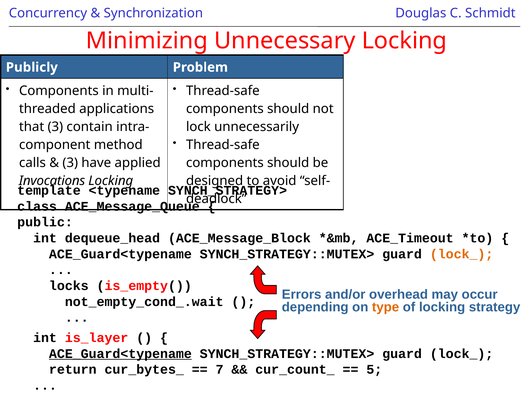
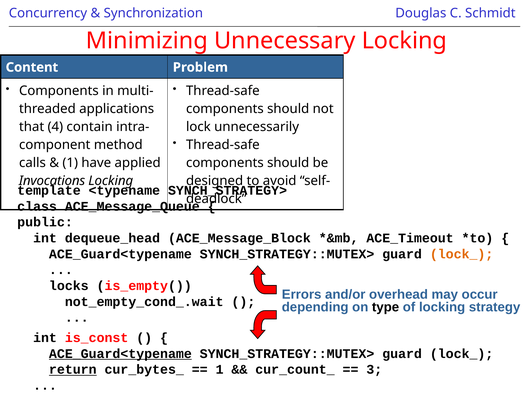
Publicly: Publicly -> Content
that 3: 3 -> 4
3 at (70, 163): 3 -> 1
type colour: orange -> black
is_layer: is_layer -> is_const
return underline: none -> present
7 at (220, 369): 7 -> 1
5: 5 -> 3
